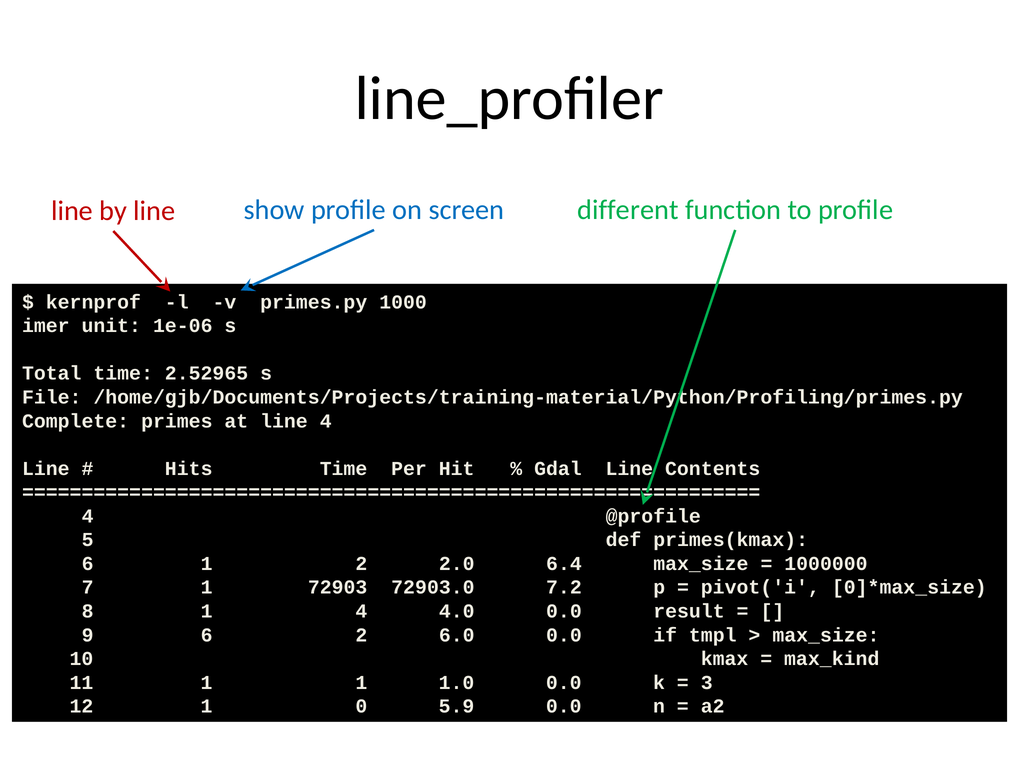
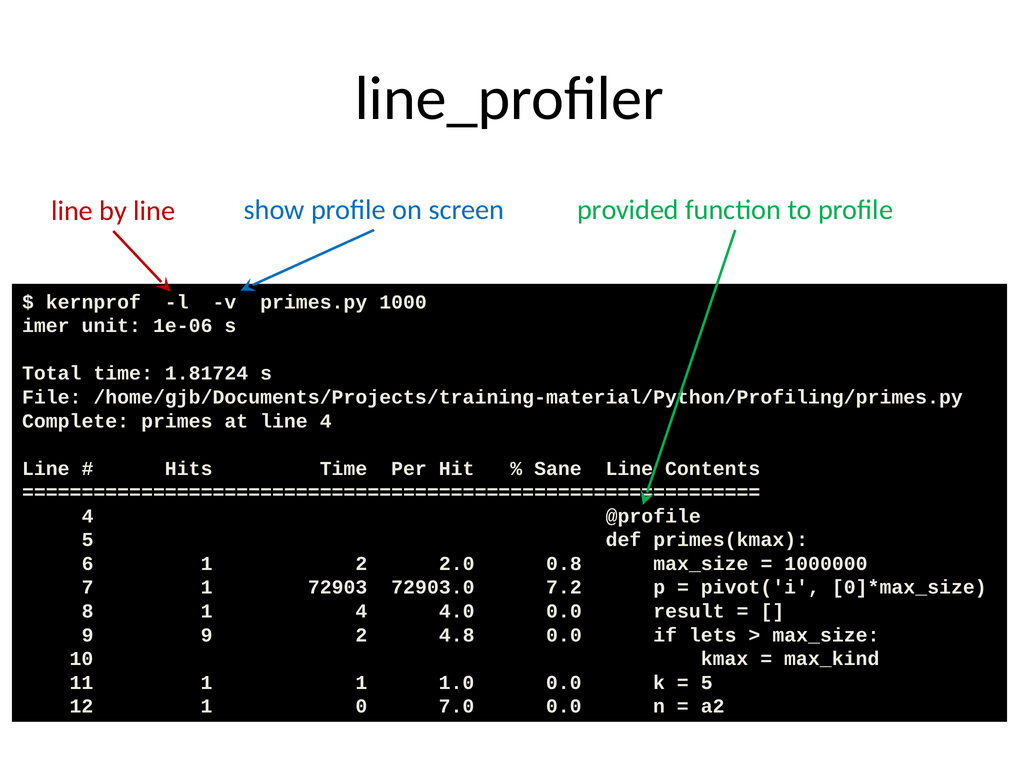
different: different -> provided
2.52965: 2.52965 -> 1.81724
Gdal: Gdal -> Sane
6.4: 6.4 -> 0.8
9 6: 6 -> 9
6.0: 6.0 -> 4.8
tmpl: tmpl -> lets
3 at (707, 683): 3 -> 5
5.9: 5.9 -> 7.0
